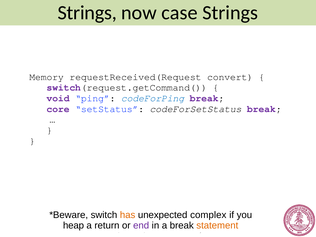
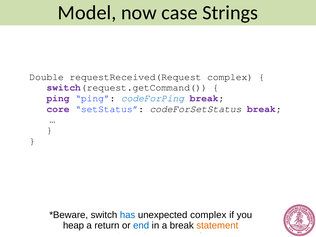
Strings at (87, 13): Strings -> Model
Memory: Memory -> Double
requestReceived(Request convert: convert -> complex
void at (58, 98): void -> ping
has colour: orange -> blue
end colour: purple -> blue
